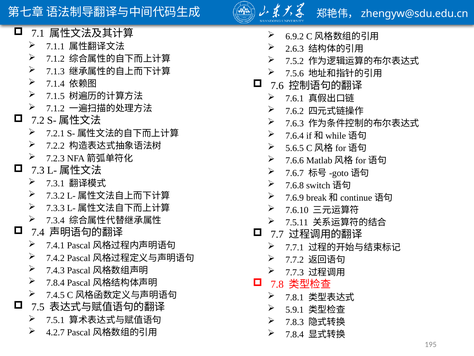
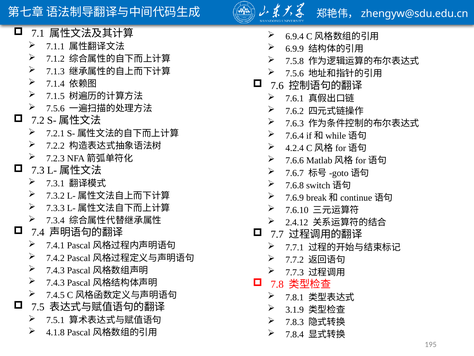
6.9.2: 6.9.2 -> 6.9.4
2.6.3: 2.6.3 -> 6.9.9
7.5.2: 7.5.2 -> 7.5.8
7.1.2 at (55, 108): 7.1.2 -> 7.5.6
5.6.5: 5.6.5 -> 4.2.4
7.5.11: 7.5.11 -> 2.4.12
7.8.4 at (55, 282): 7.8.4 -> 7.4.3
5.9.1: 5.9.1 -> 3.1.9
4.2.7: 4.2.7 -> 4.1.8
